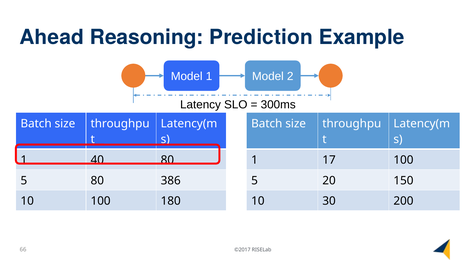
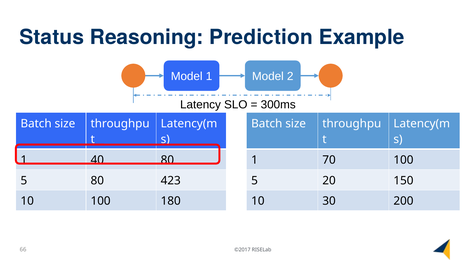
Ahead: Ahead -> Status
17: 17 -> 70
386: 386 -> 423
